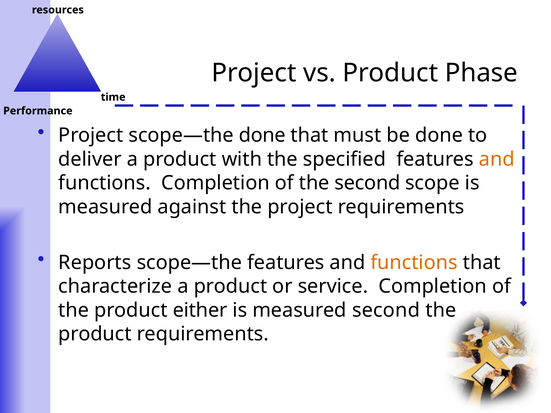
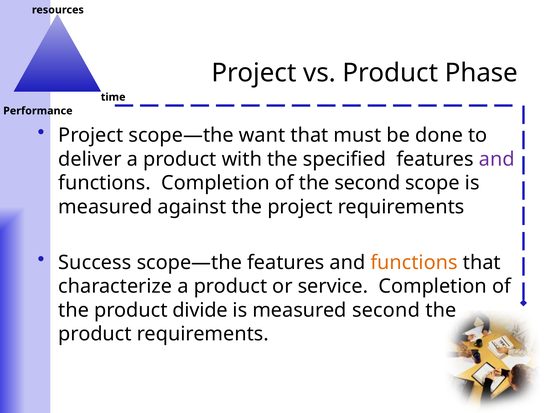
scope—the done: done -> want
and at (497, 159) colour: orange -> purple
Reports: Reports -> Success
either: either -> divide
